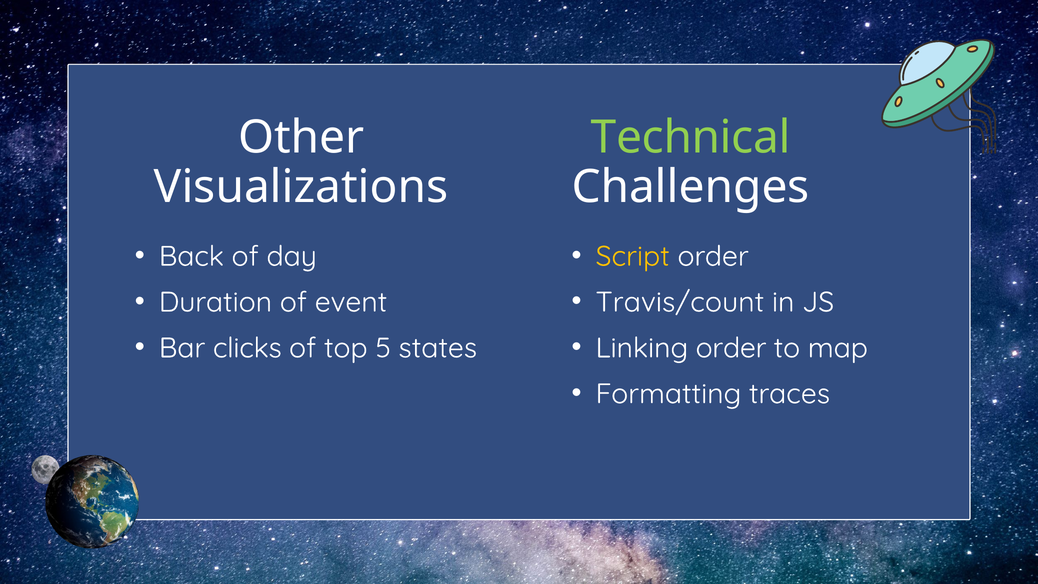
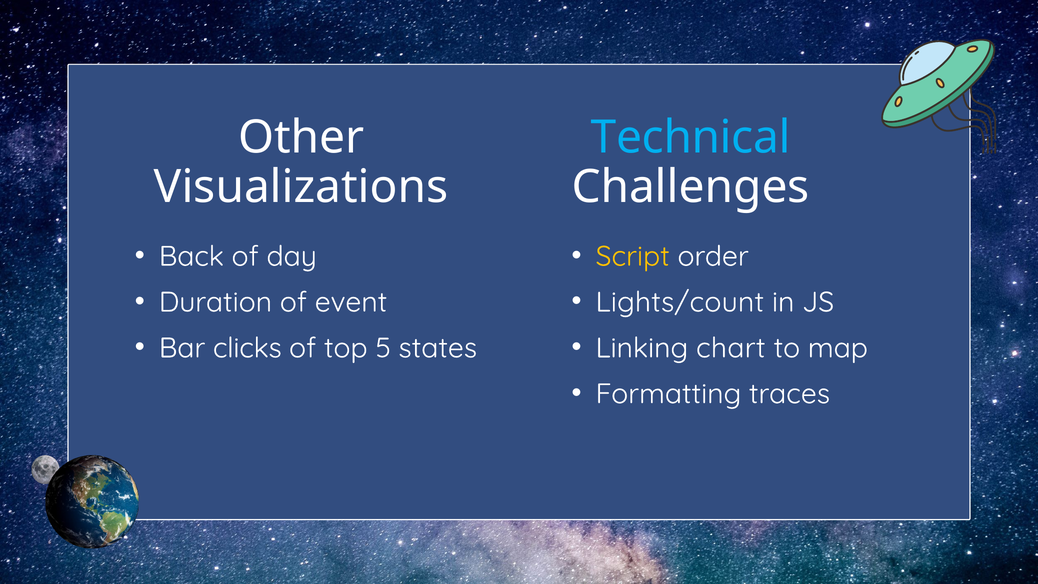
Technical colour: light green -> light blue
Travis/count: Travis/count -> Lights/count
Linking order: order -> chart
